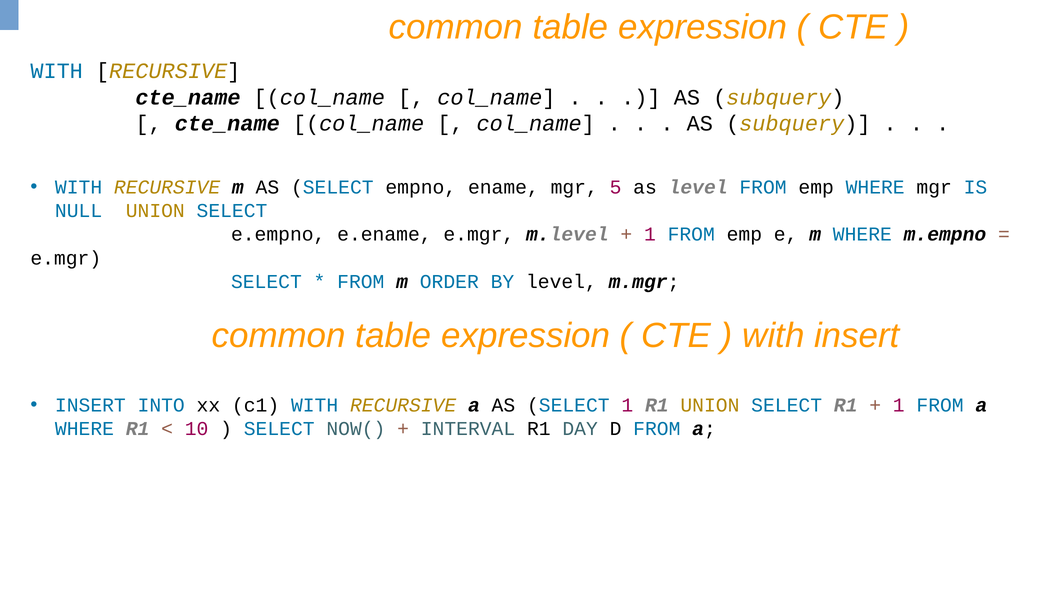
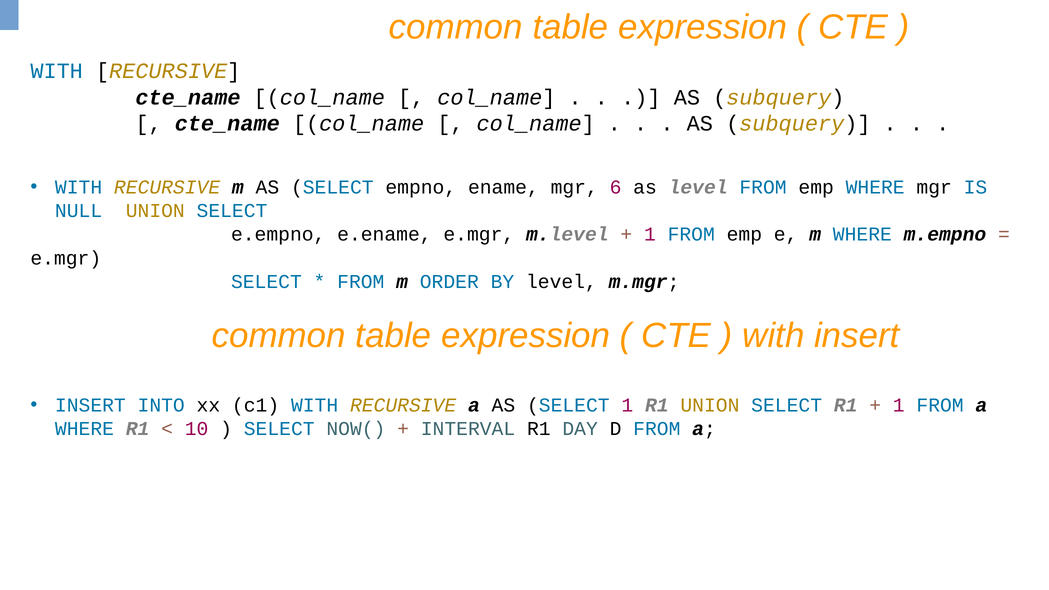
5: 5 -> 6
